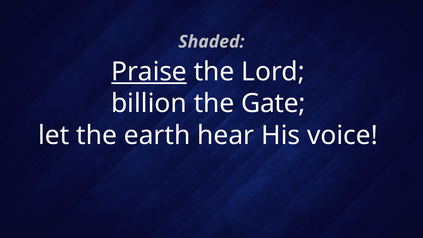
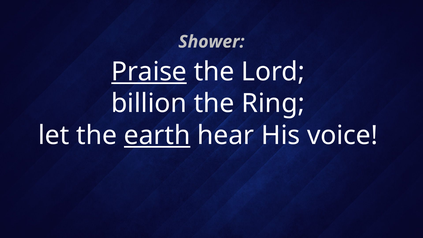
Shaded: Shaded -> Shower
Gate: Gate -> Ring
earth underline: none -> present
